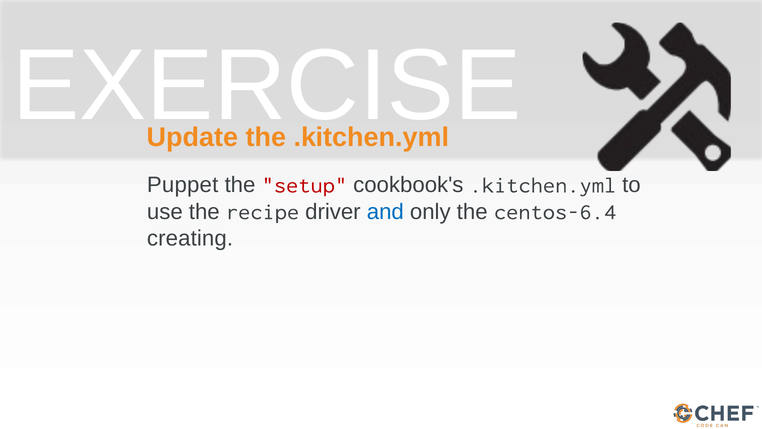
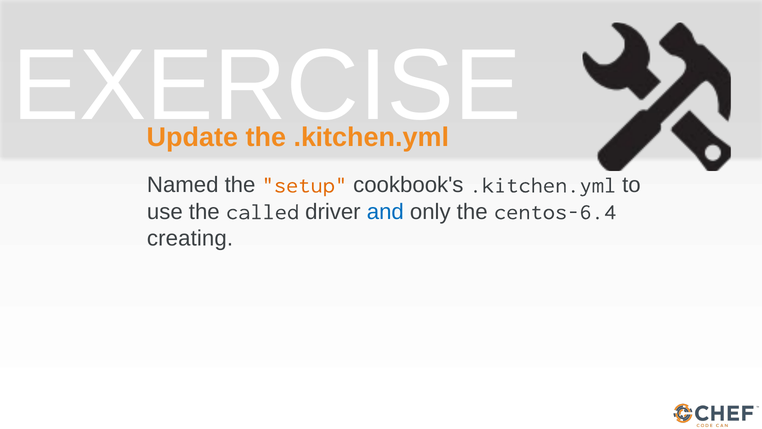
Puppet: Puppet -> Named
setup colour: red -> orange
recipe: recipe -> called
